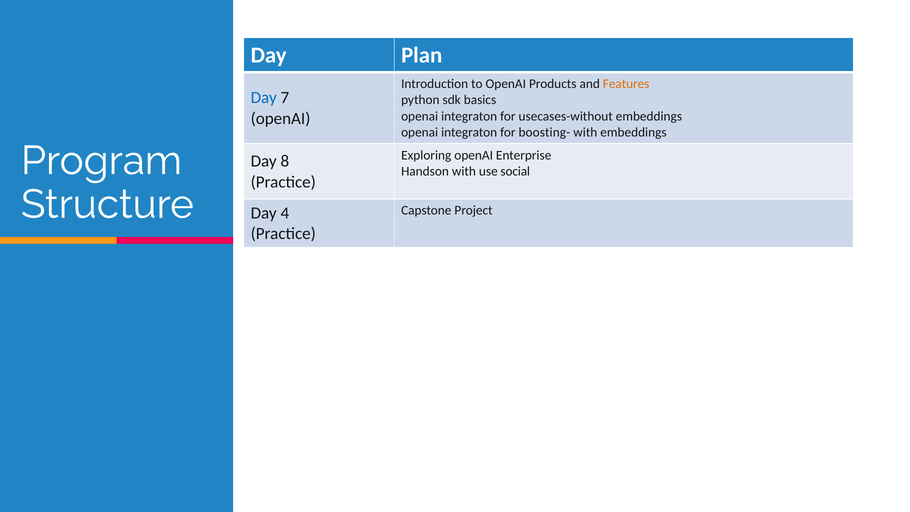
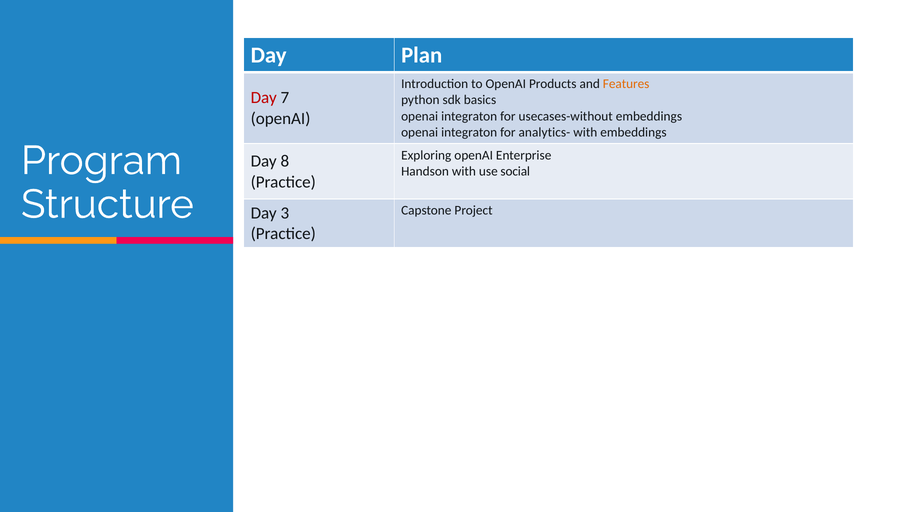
Day at (264, 98) colour: blue -> red
boosting-: boosting- -> analytics-
4: 4 -> 3
